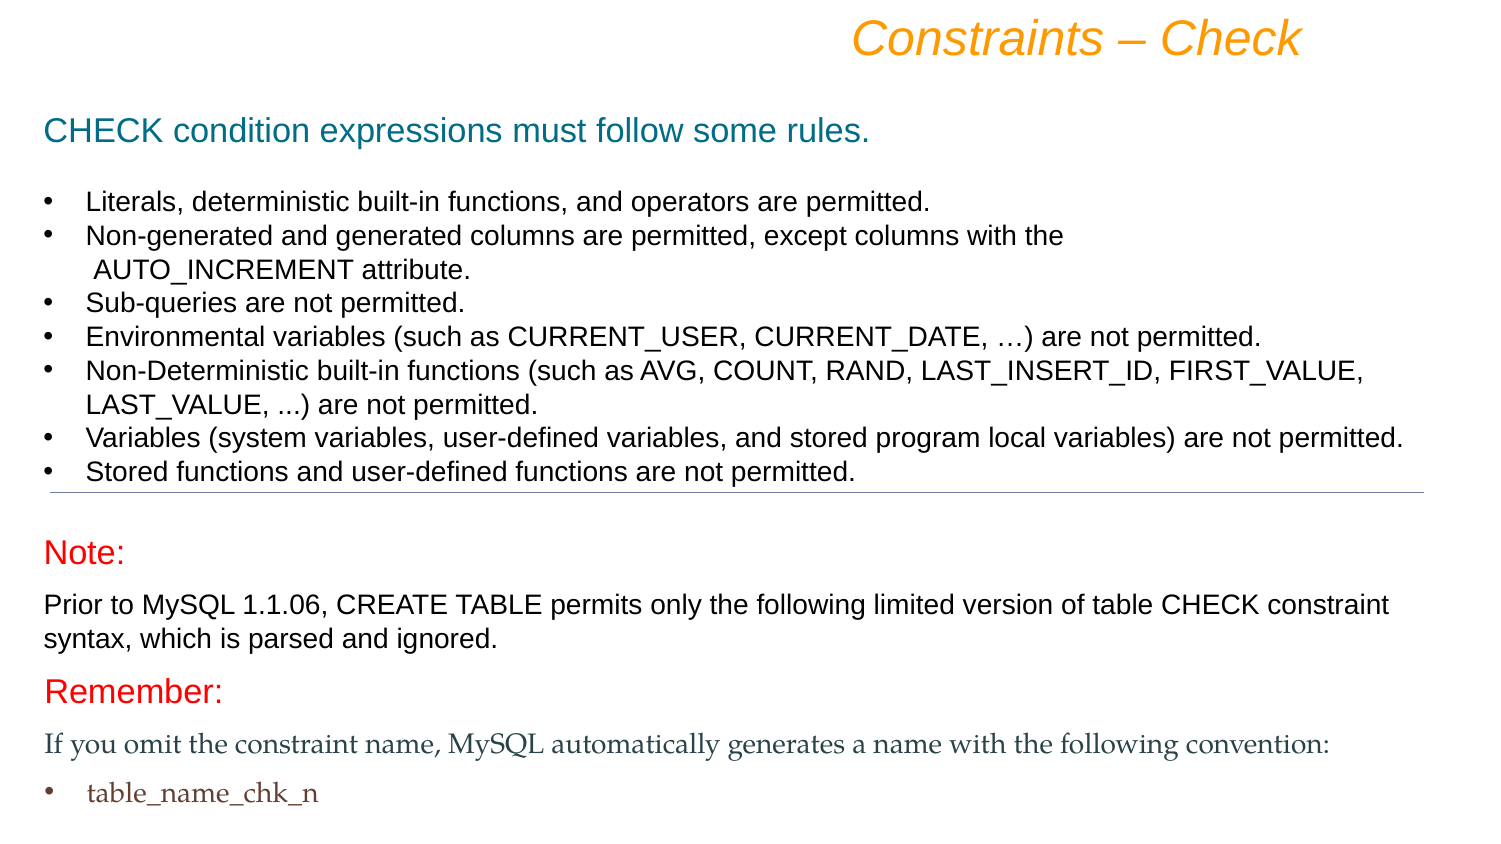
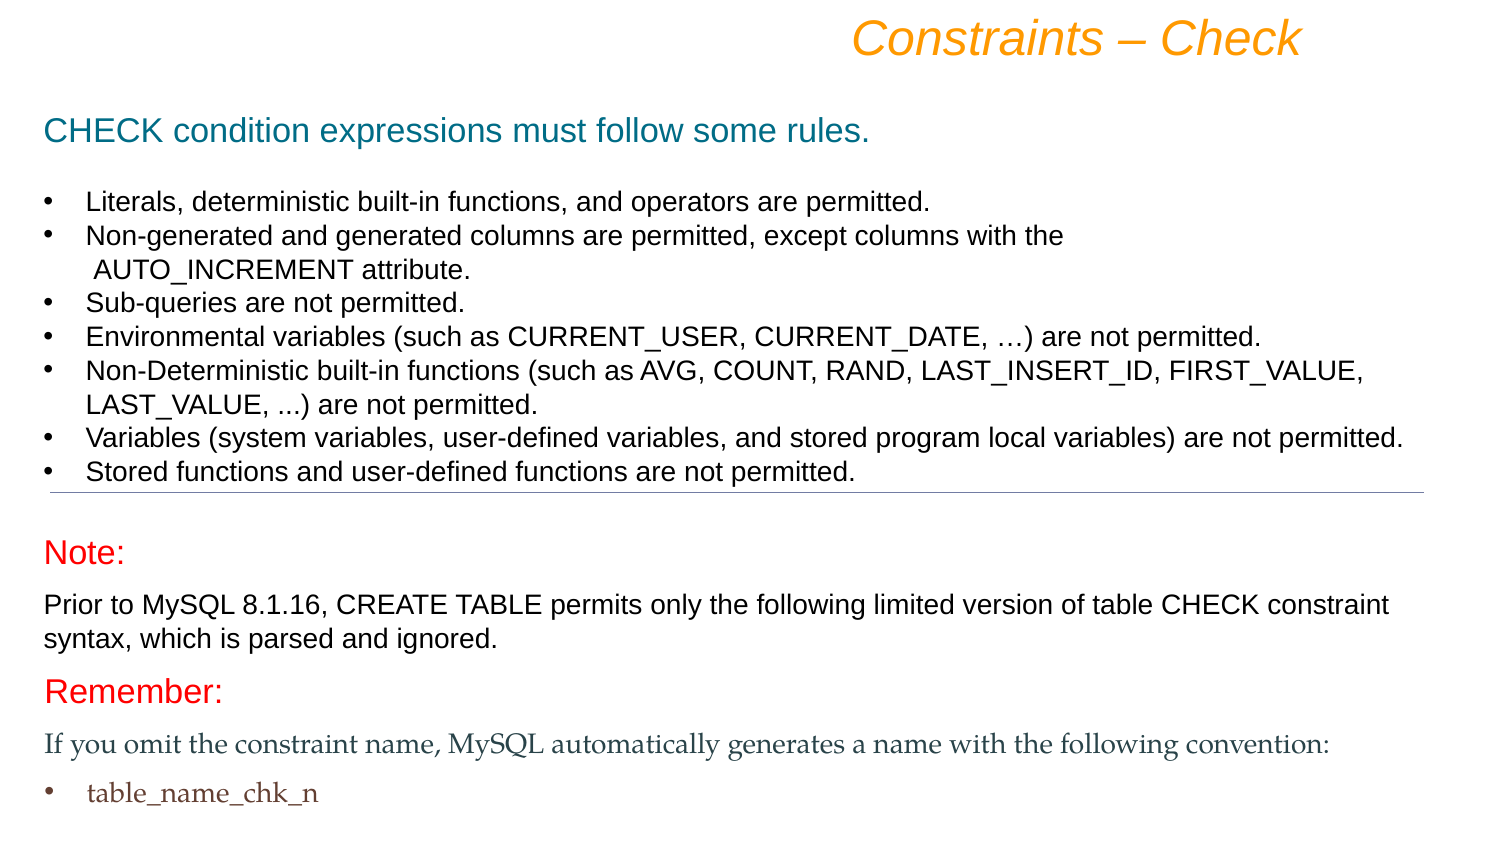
1.1.06: 1.1.06 -> 8.1.16
